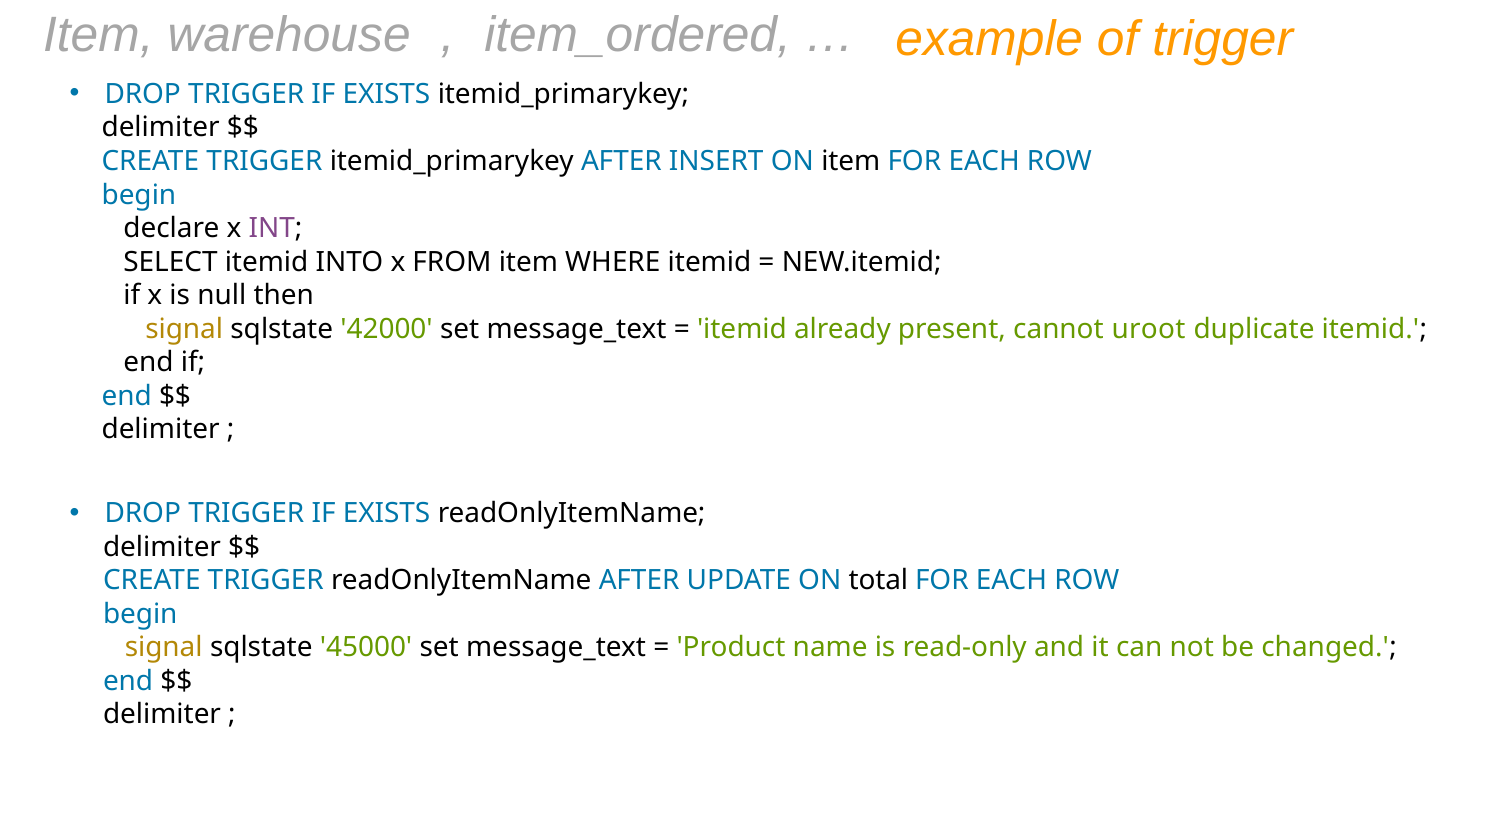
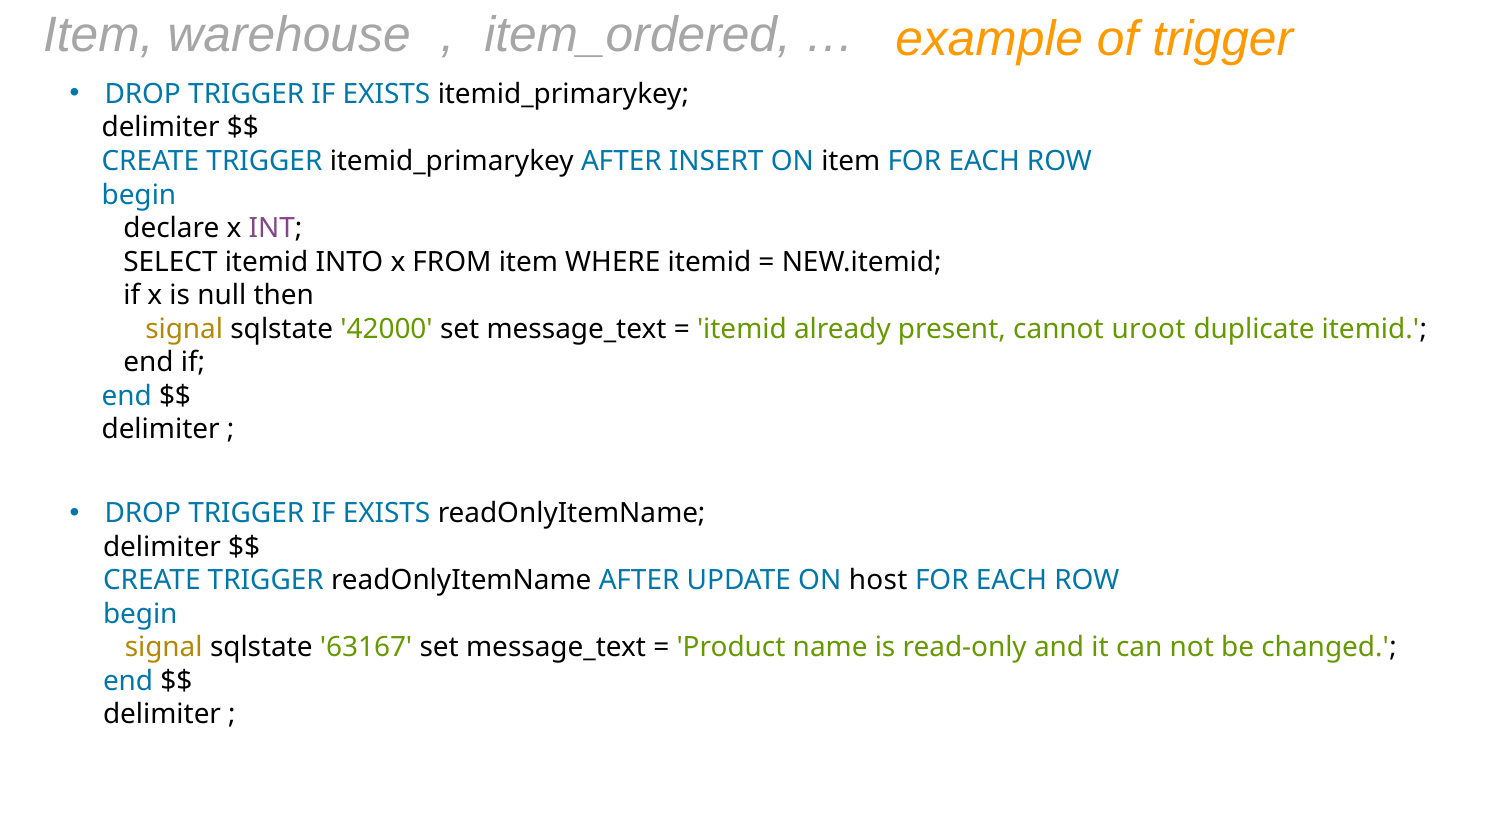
total: total -> host
45000: 45000 -> 63167
